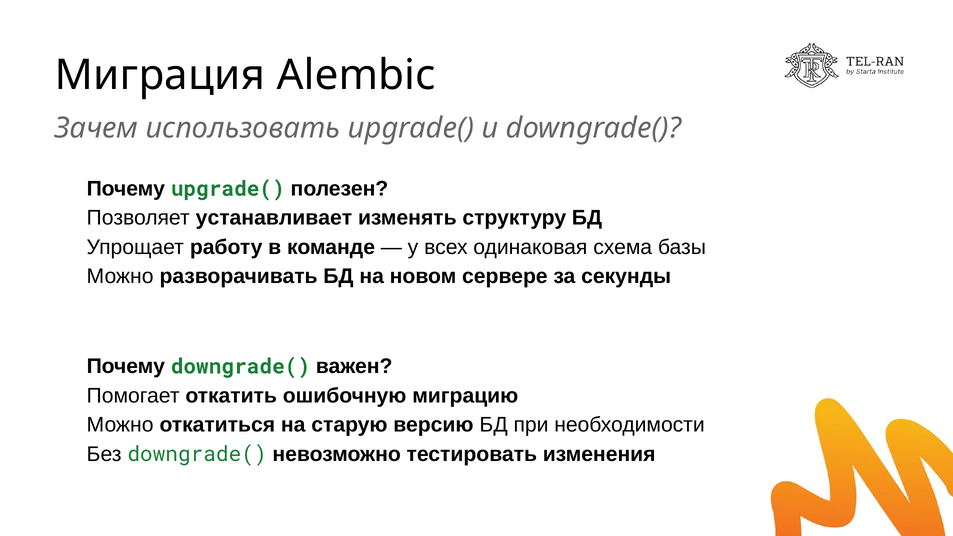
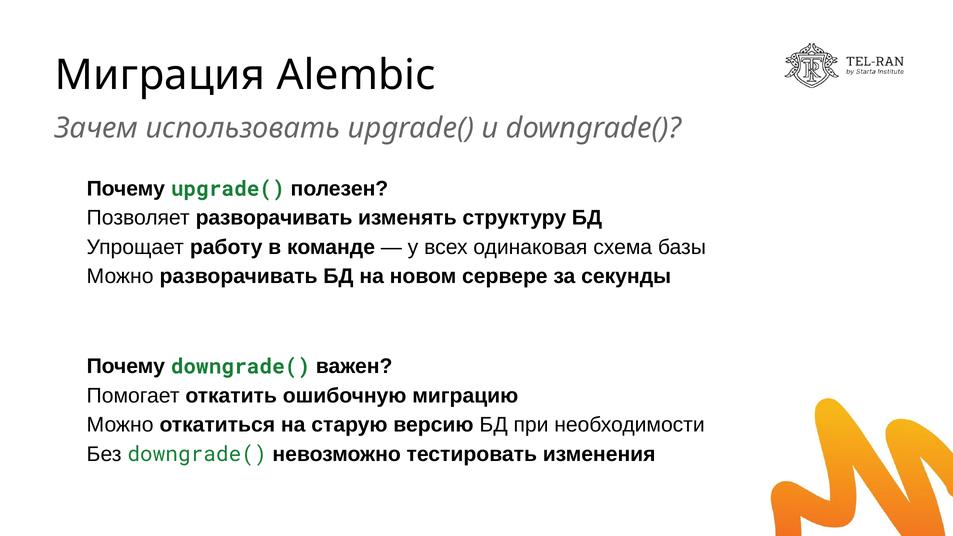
устанавливает at (274, 218): устанавливает -> разворачивать
